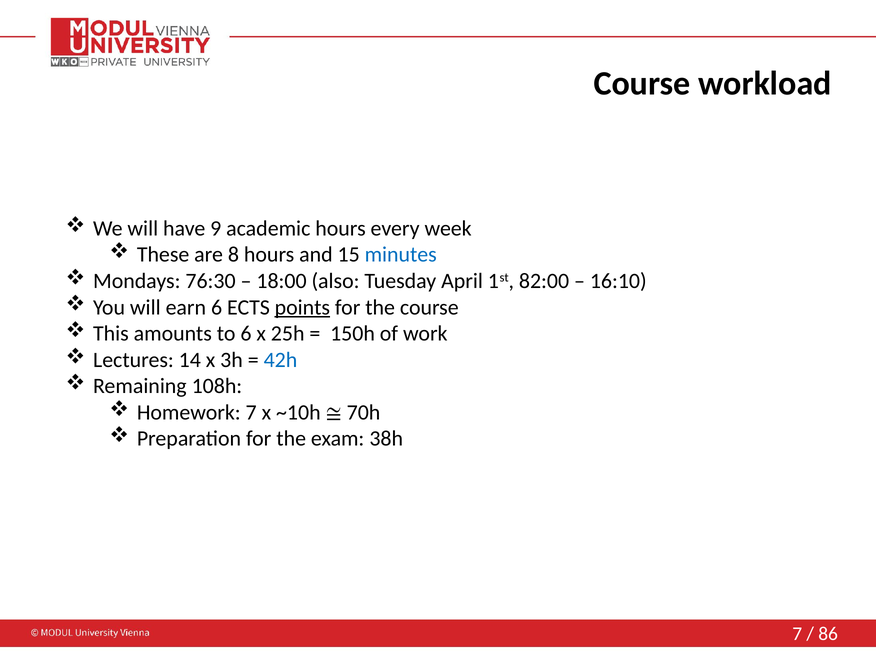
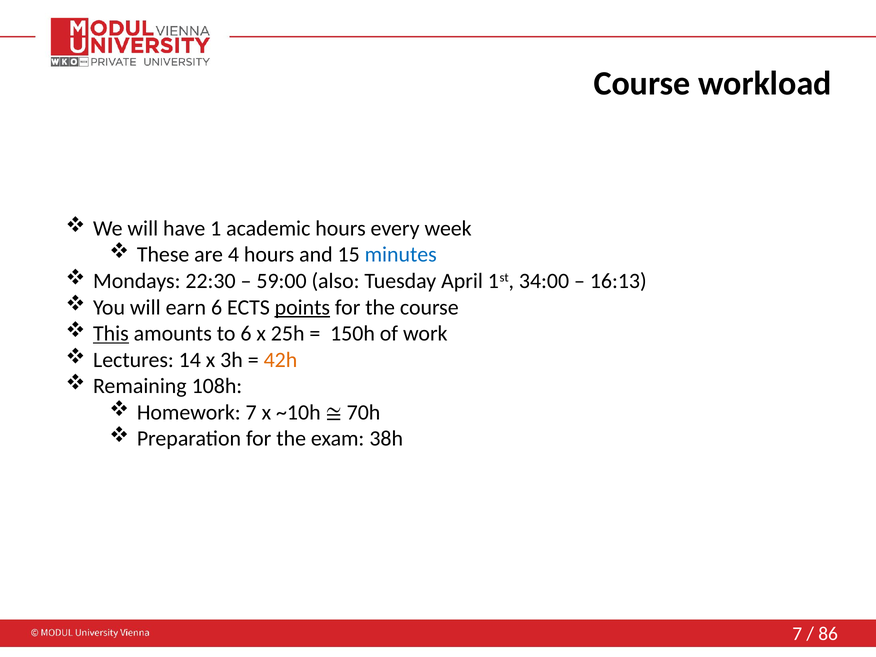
9: 9 -> 1
8: 8 -> 4
76:30: 76:30 -> 22:30
18:00: 18:00 -> 59:00
82:00: 82:00 -> 34:00
16:10: 16:10 -> 16:13
This underline: none -> present
42h colour: blue -> orange
